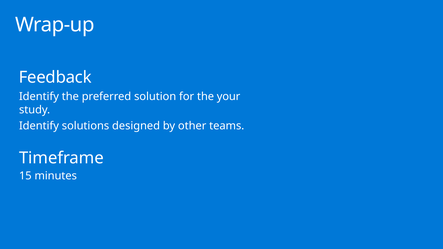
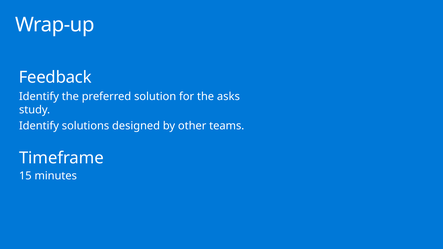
your: your -> asks
